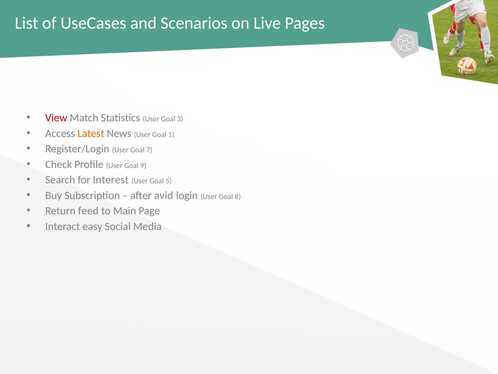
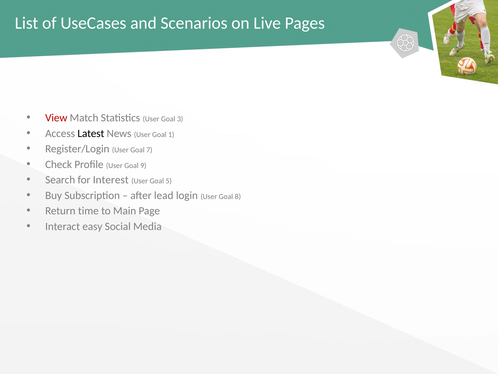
Latest colour: orange -> black
avid: avid -> lead
feed: feed -> time
